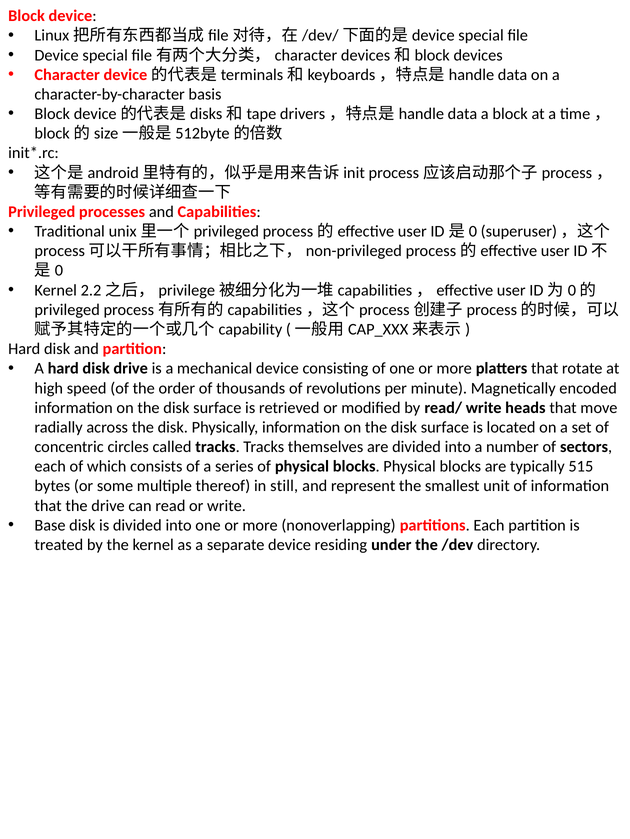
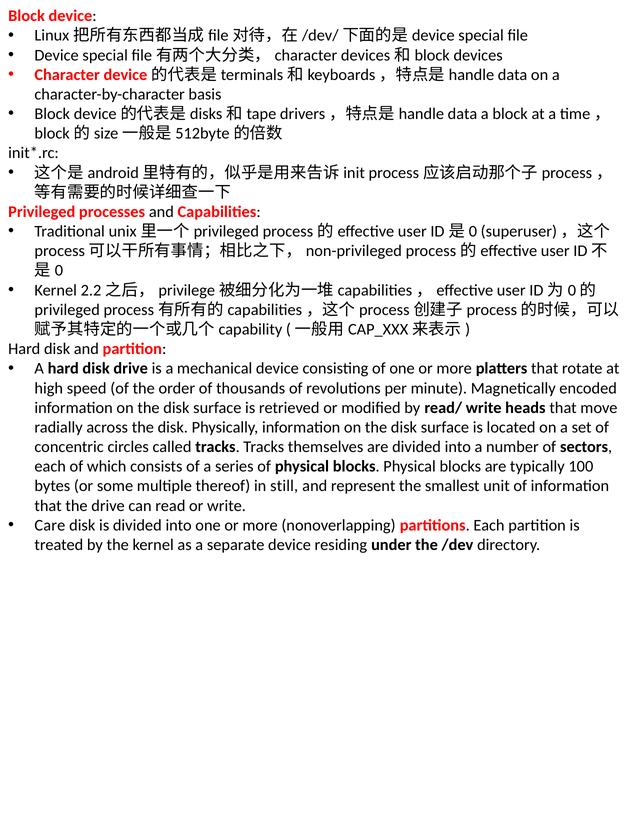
515: 515 -> 100
Base: Base -> Care
